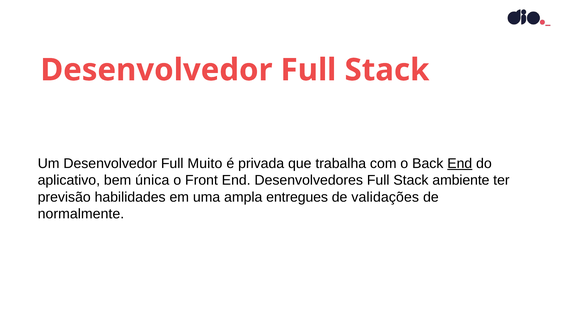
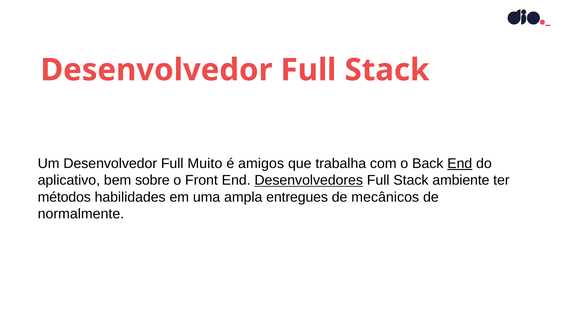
privada: privada -> amigos
única: única -> sobre
Desenvolvedores underline: none -> present
previsão: previsão -> métodos
validações: validações -> mecânicos
